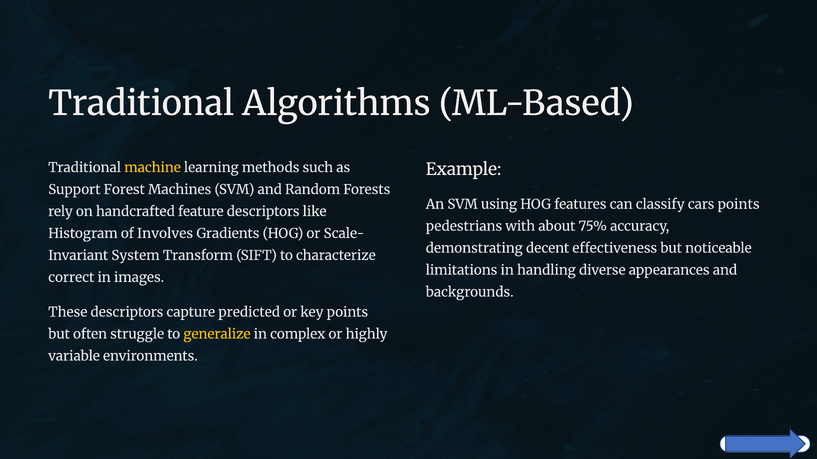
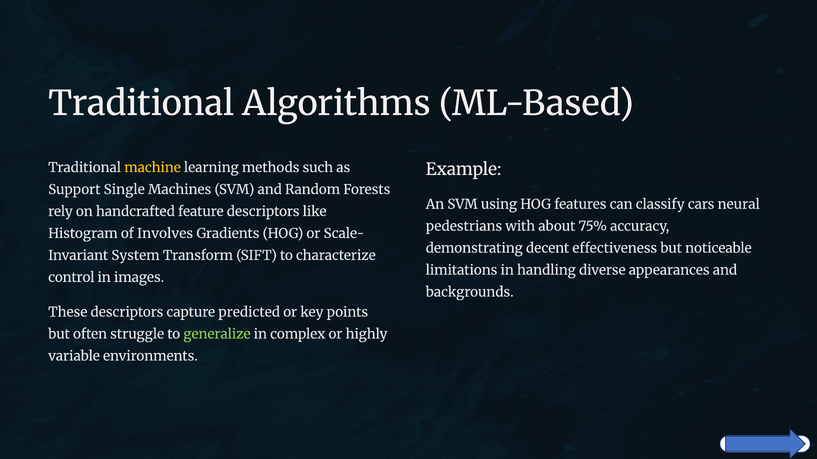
Forest: Forest -> Single
cars points: points -> neural
correct: correct -> control
generalize colour: yellow -> light green
